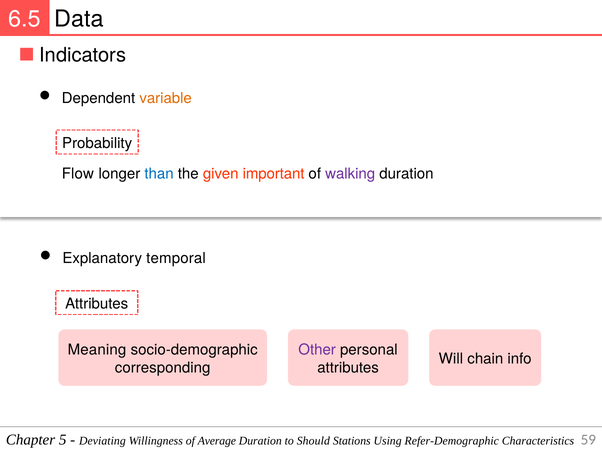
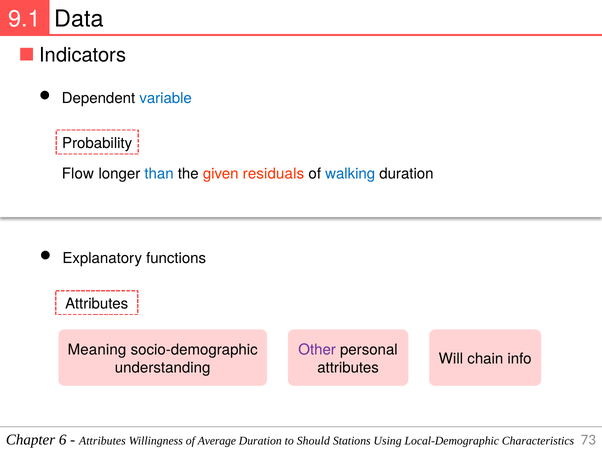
6.5: 6.5 -> 9.1
variable colour: orange -> blue
important: important -> residuals
walking colour: purple -> blue
temporal: temporal -> functions
corresponding: corresponding -> understanding
5: 5 -> 6
Deviating at (102, 441): Deviating -> Attributes
Refer-Demographic: Refer-Demographic -> Local-Demographic
59: 59 -> 73
